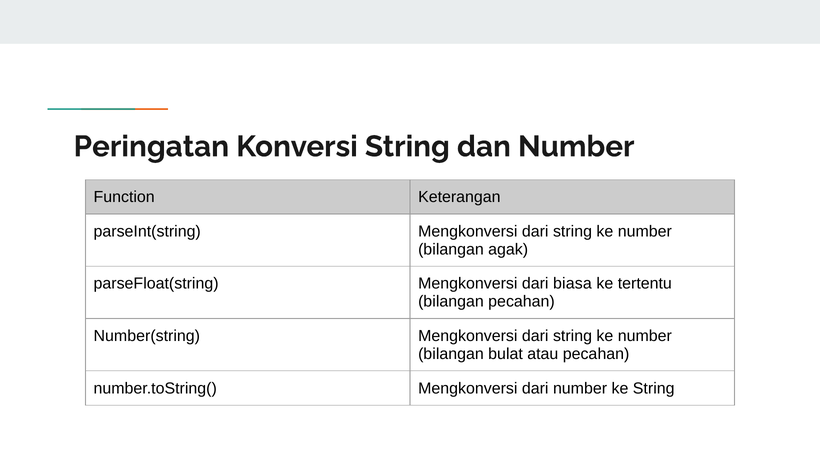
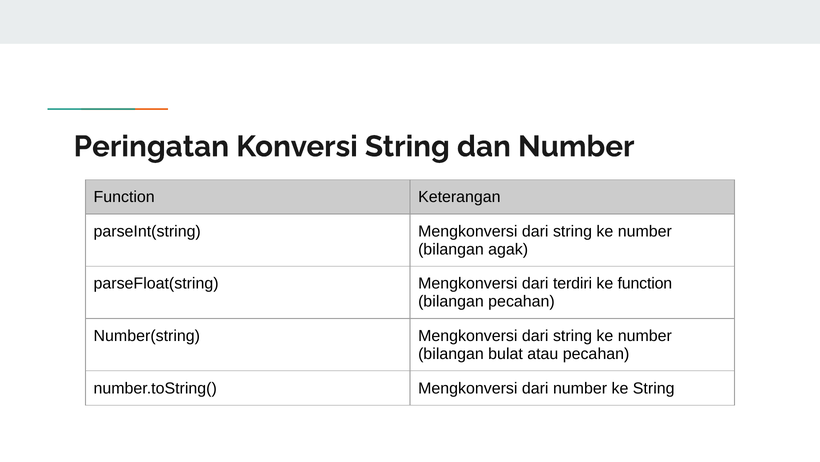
biasa: biasa -> terdiri
ke tertentu: tertentu -> function
